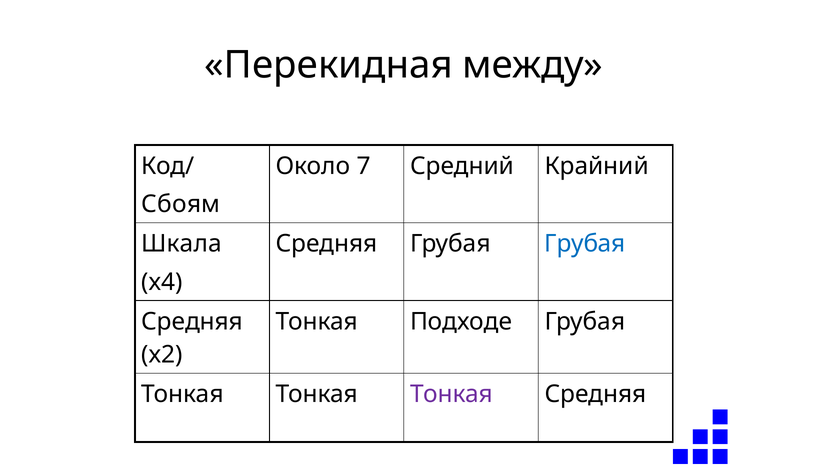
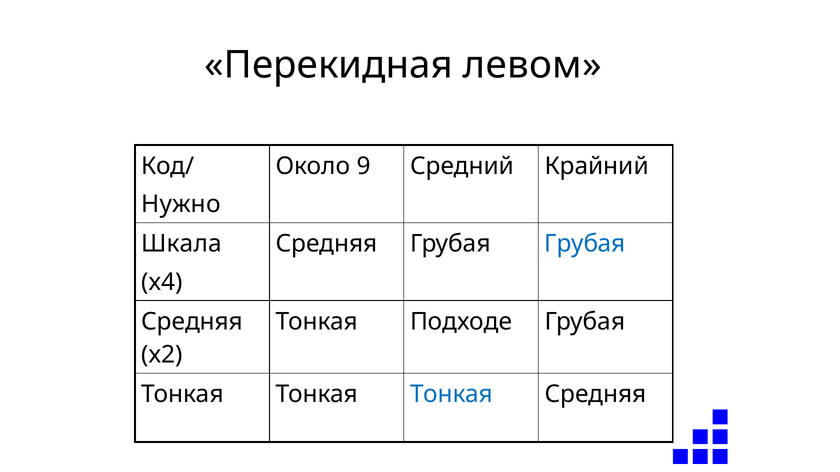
между: между -> левом
7: 7 -> 9
Сбоям: Сбоям -> Нужно
Тонкая at (451, 395) colour: purple -> blue
